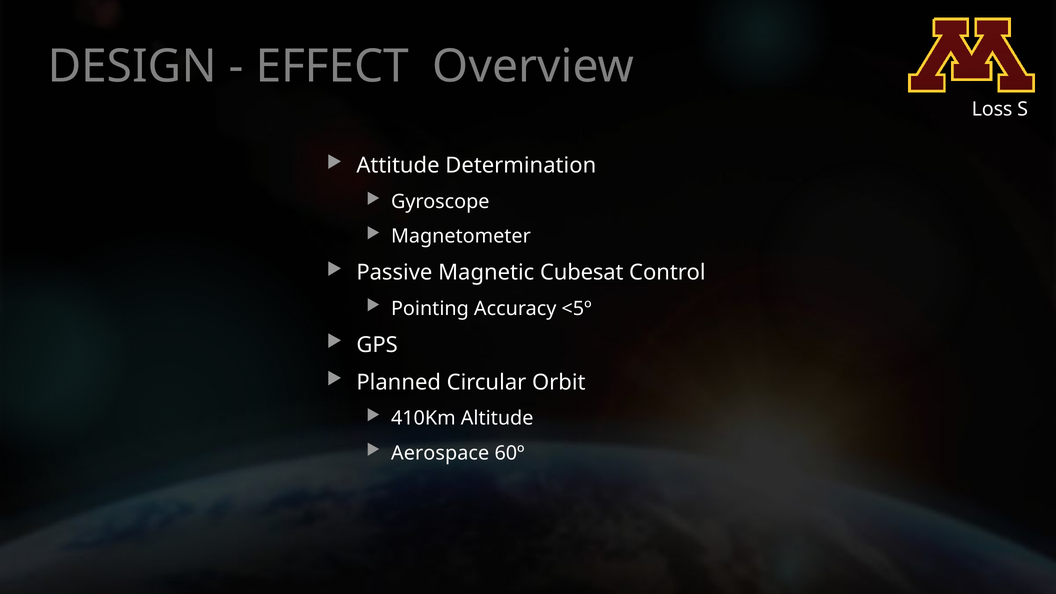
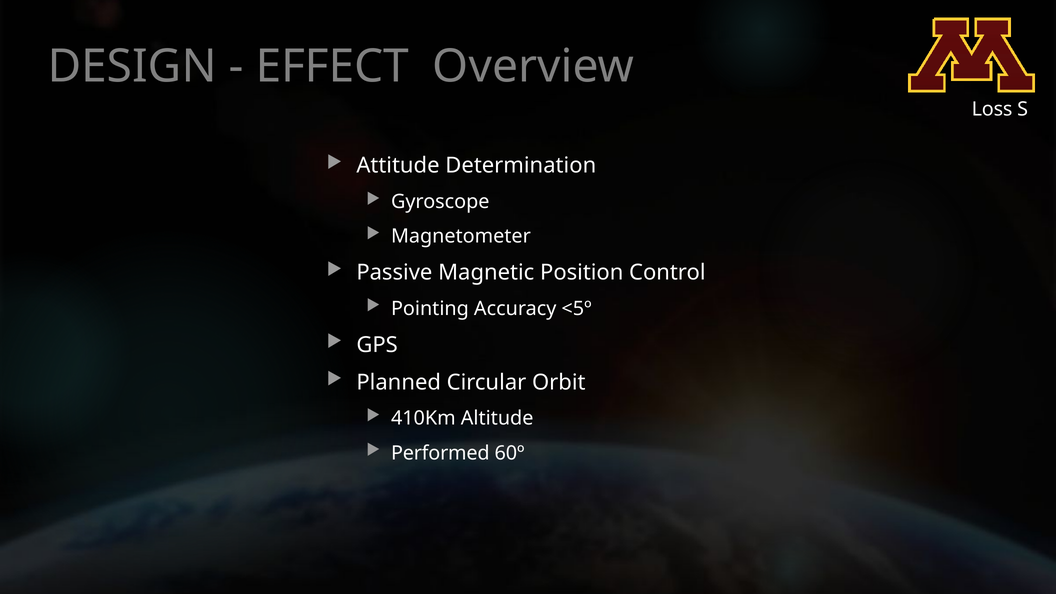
Cubesat: Cubesat -> Position
Aerospace: Aerospace -> Performed
